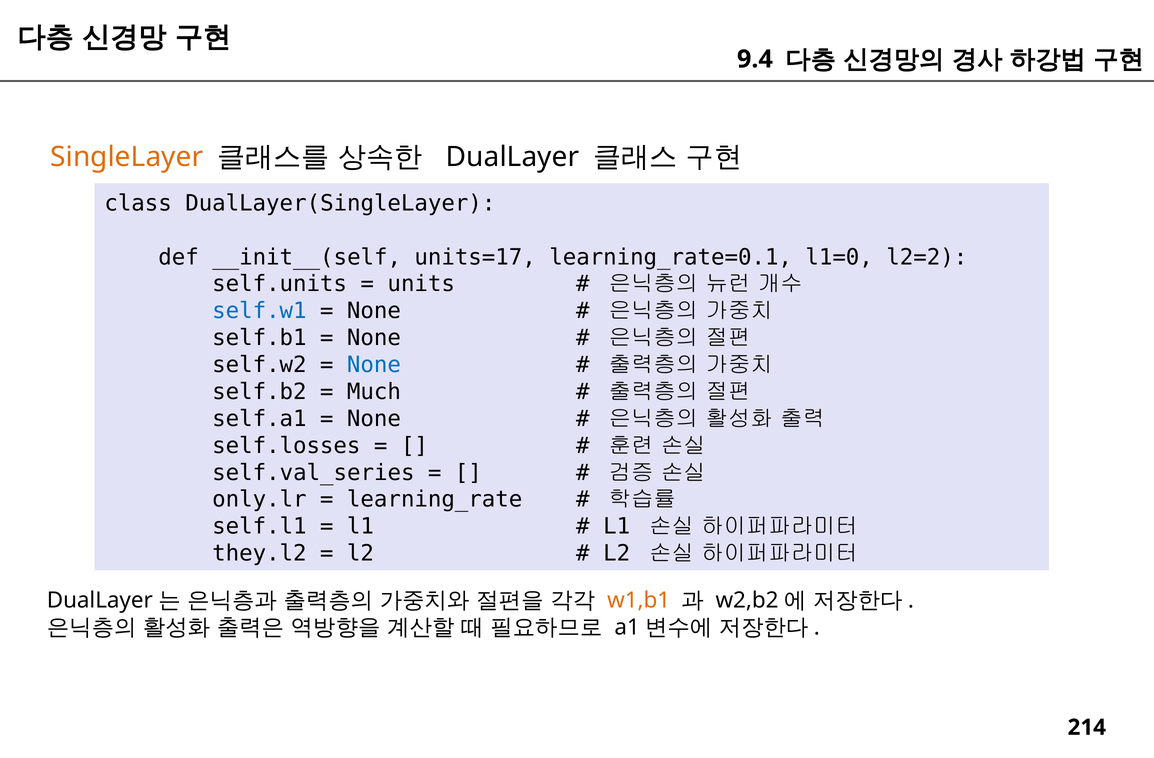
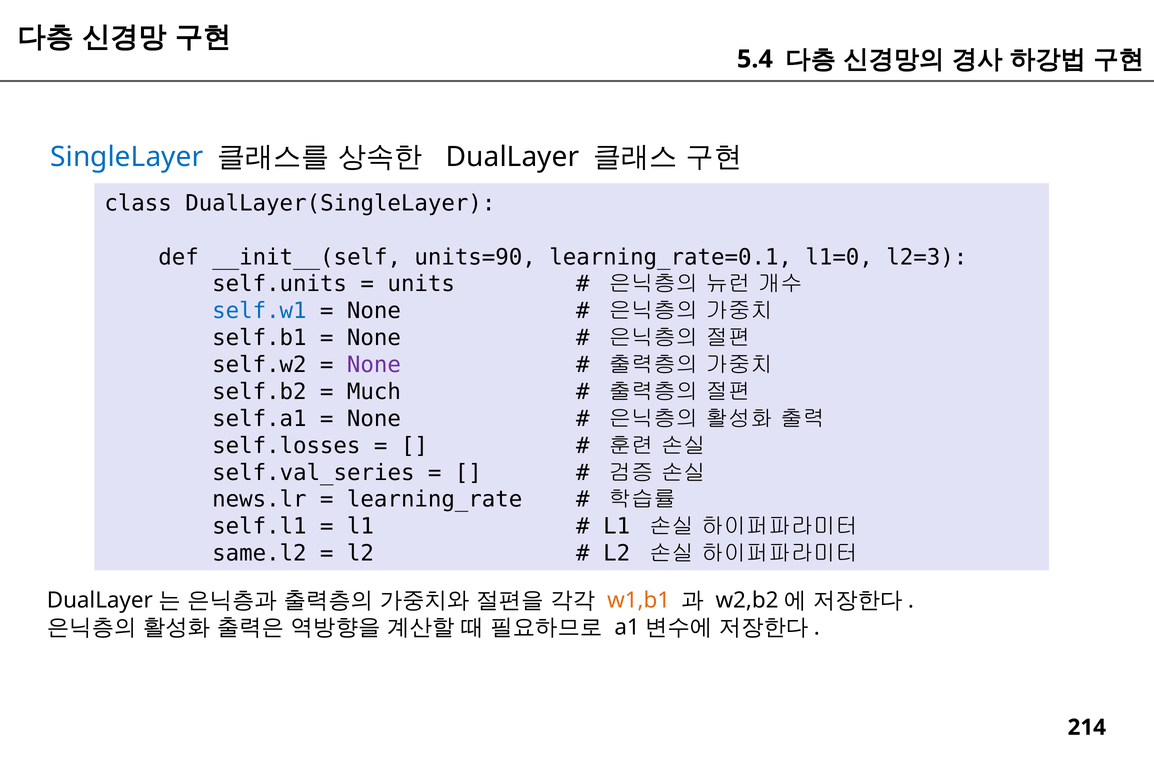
9.4: 9.4 -> 5.4
SingleLayer colour: orange -> blue
units=17: units=17 -> units=90
l2=2: l2=2 -> l2=3
None at (374, 365) colour: blue -> purple
only.lr: only.lr -> news.lr
they.l2: they.l2 -> same.l2
